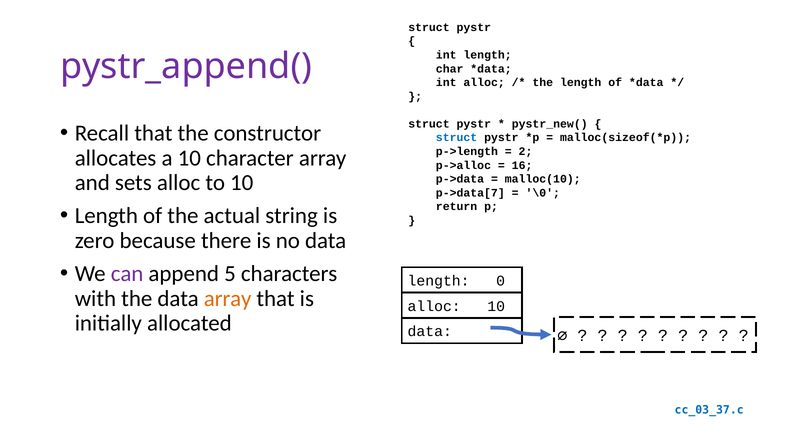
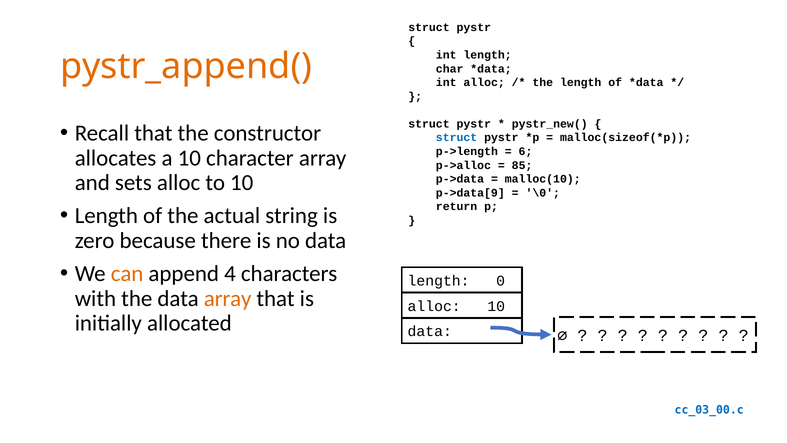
pystr_append( colour: purple -> orange
2: 2 -> 6
16: 16 -> 85
p->data[7: p->data[7 -> p->data[9
can colour: purple -> orange
5: 5 -> 4
cc_03_37.c: cc_03_37.c -> cc_03_00.c
